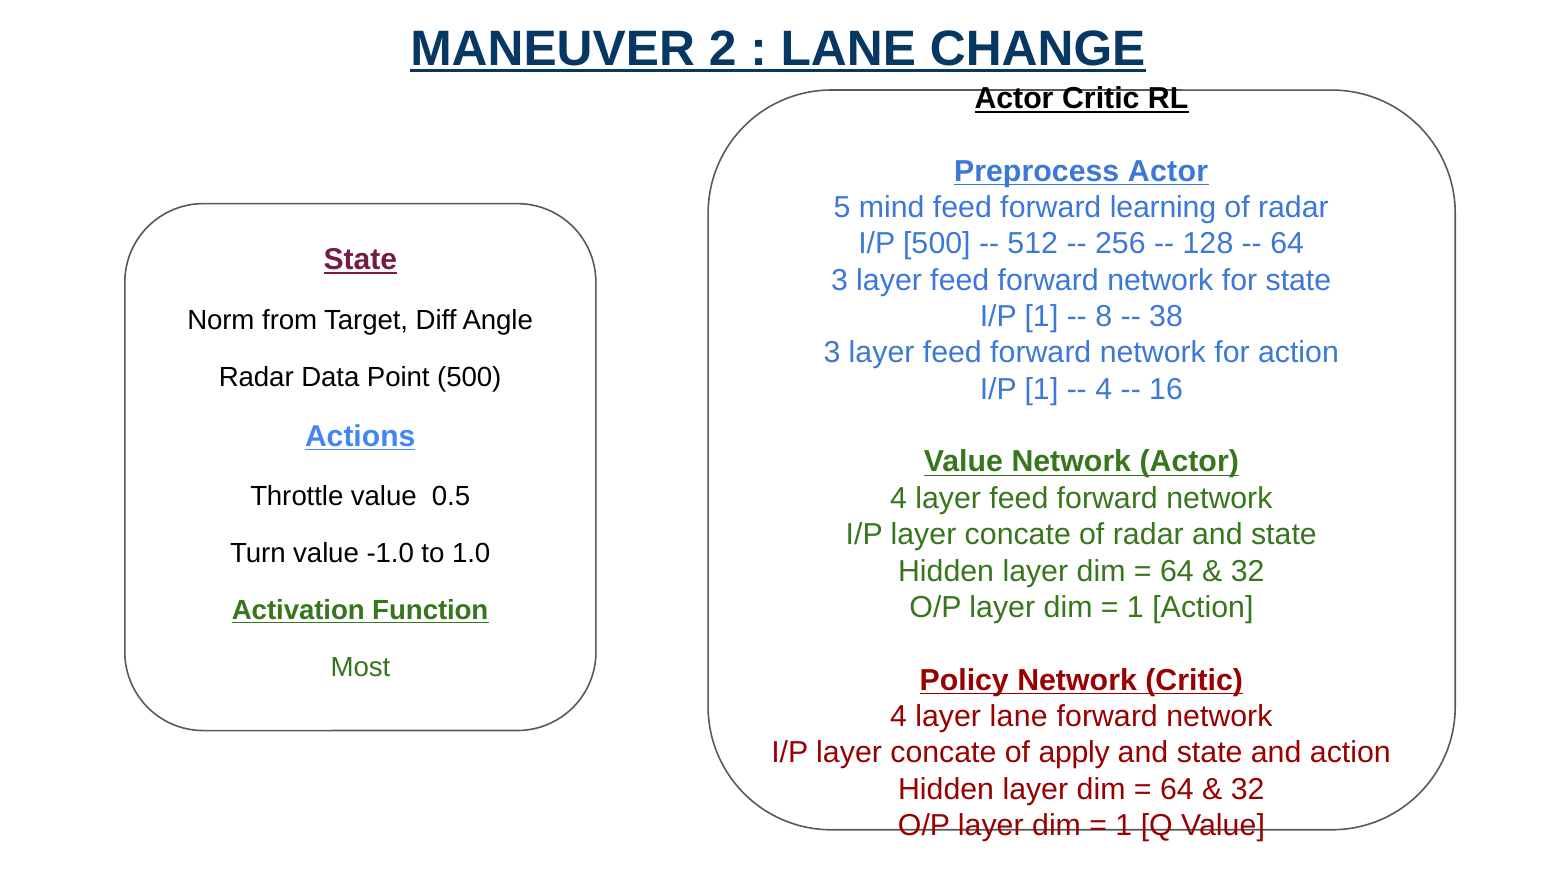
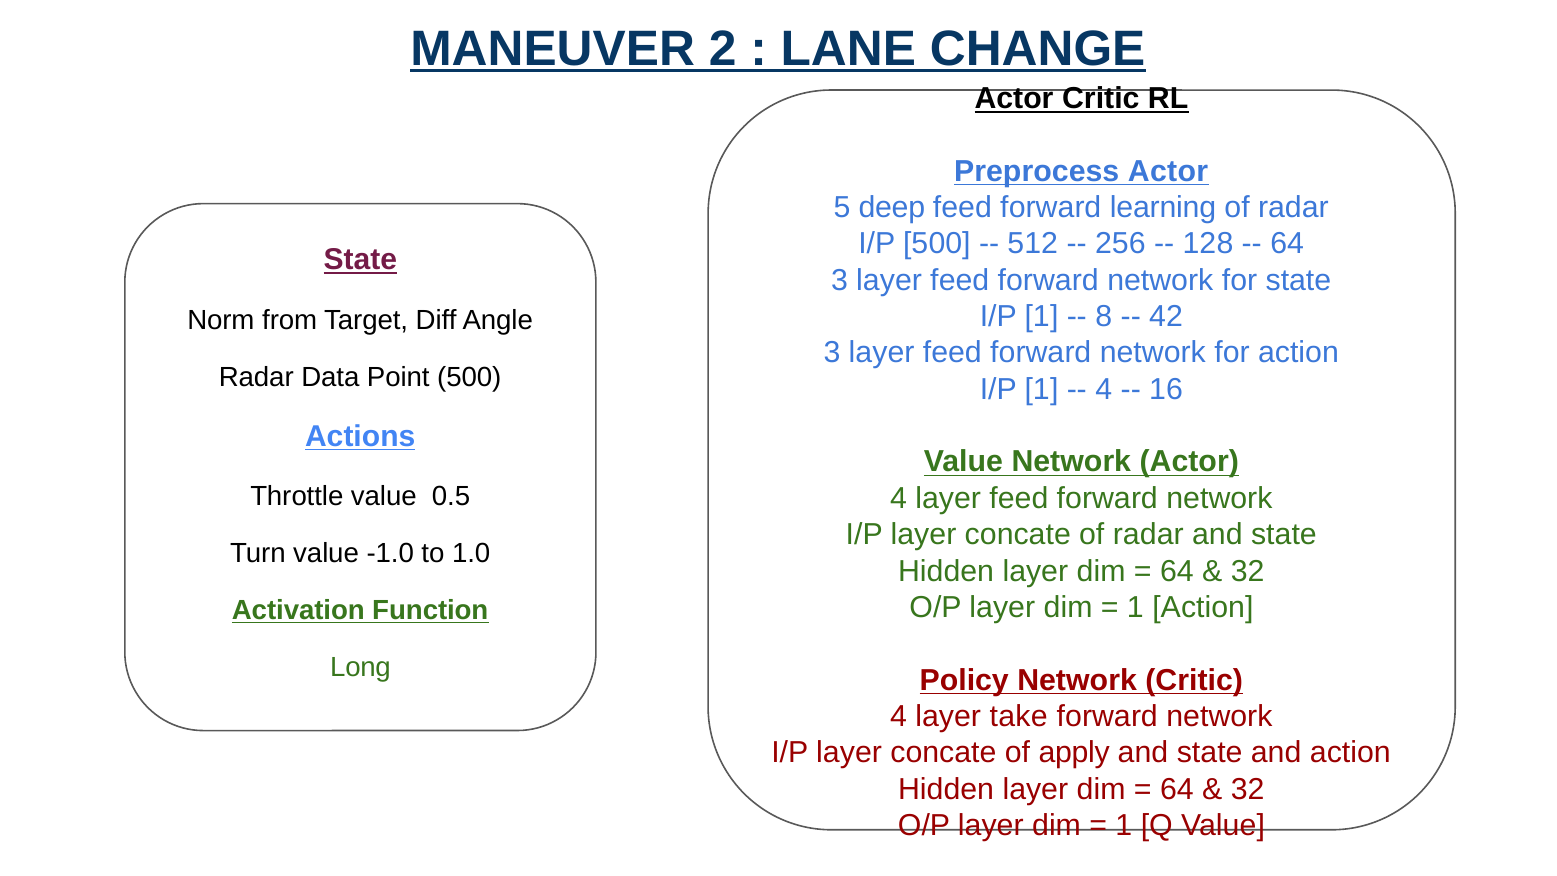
mind: mind -> deep
38: 38 -> 42
Most: Most -> Long
layer lane: lane -> take
